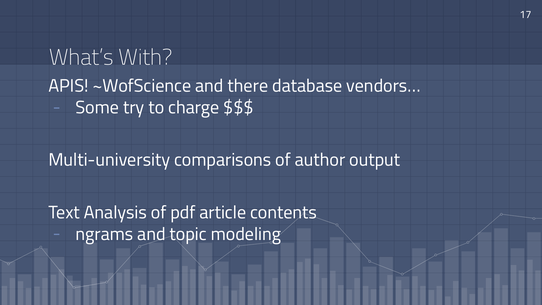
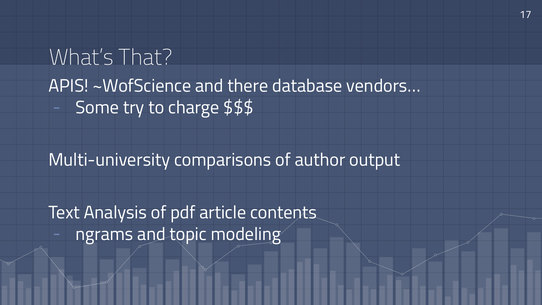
With: With -> That
